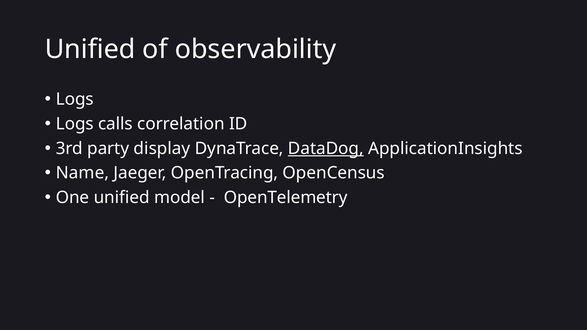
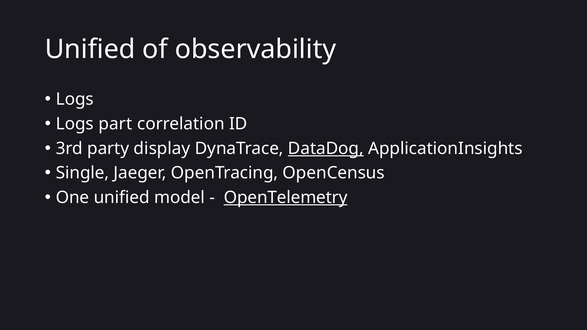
calls: calls -> part
Name: Name -> Single
OpenTelemetry underline: none -> present
